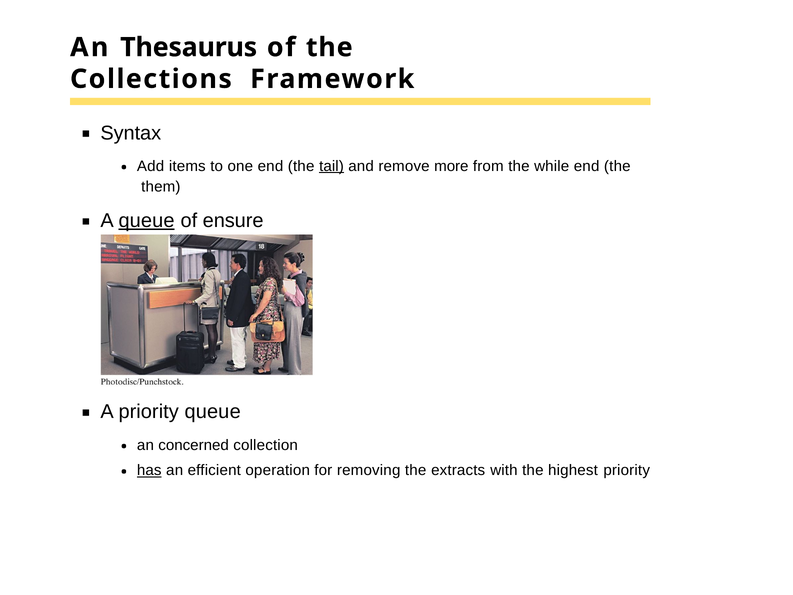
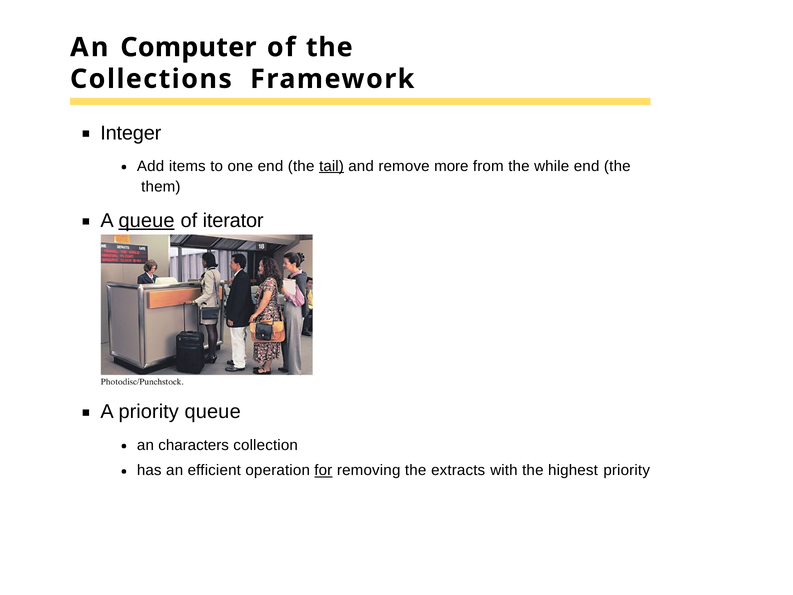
Thesaurus: Thesaurus -> Computer
Syntax: Syntax -> Integer
ensure: ensure -> iterator
concerned: concerned -> characters
has underline: present -> none
for underline: none -> present
